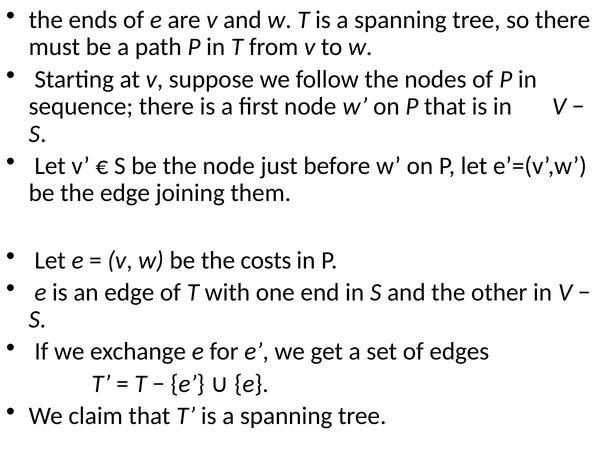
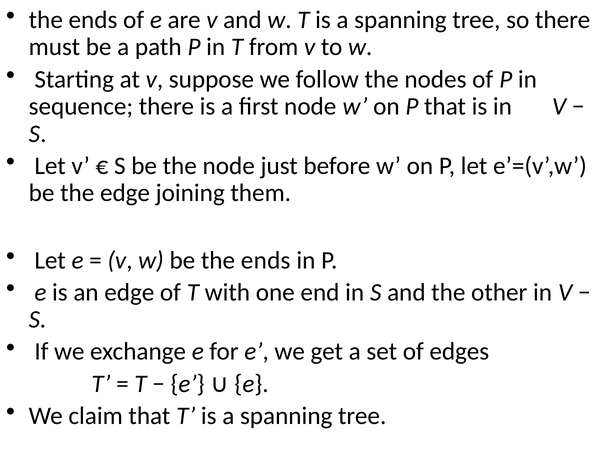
be the costs: costs -> ends
